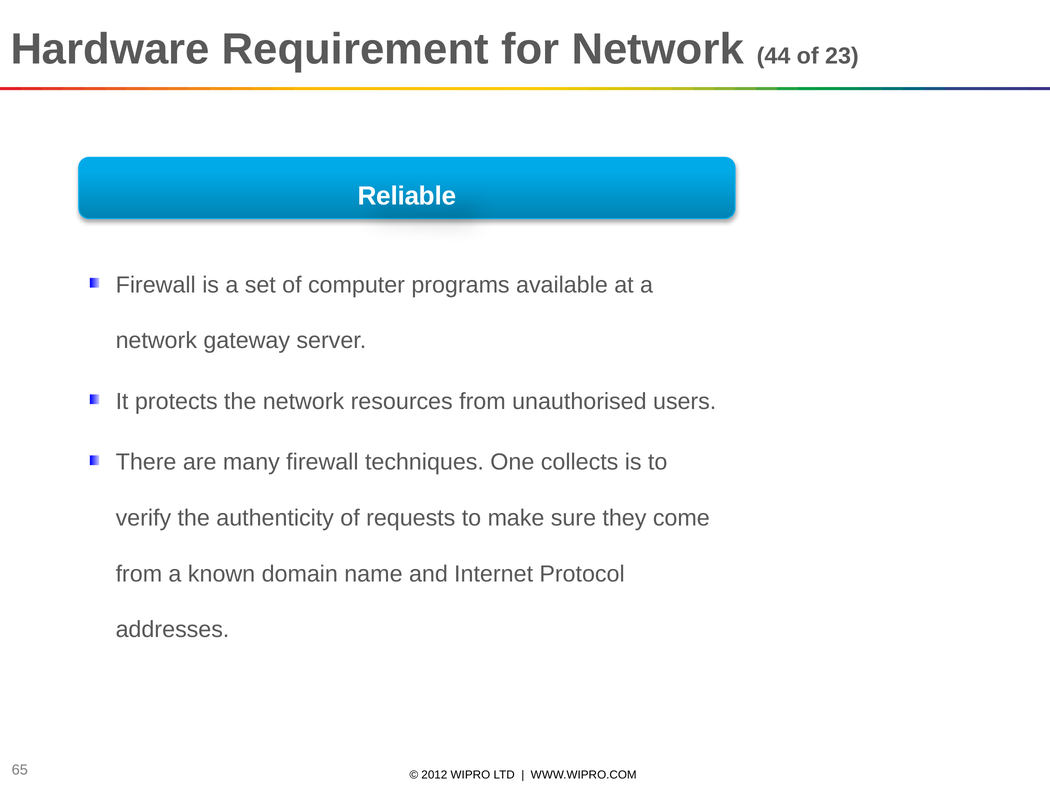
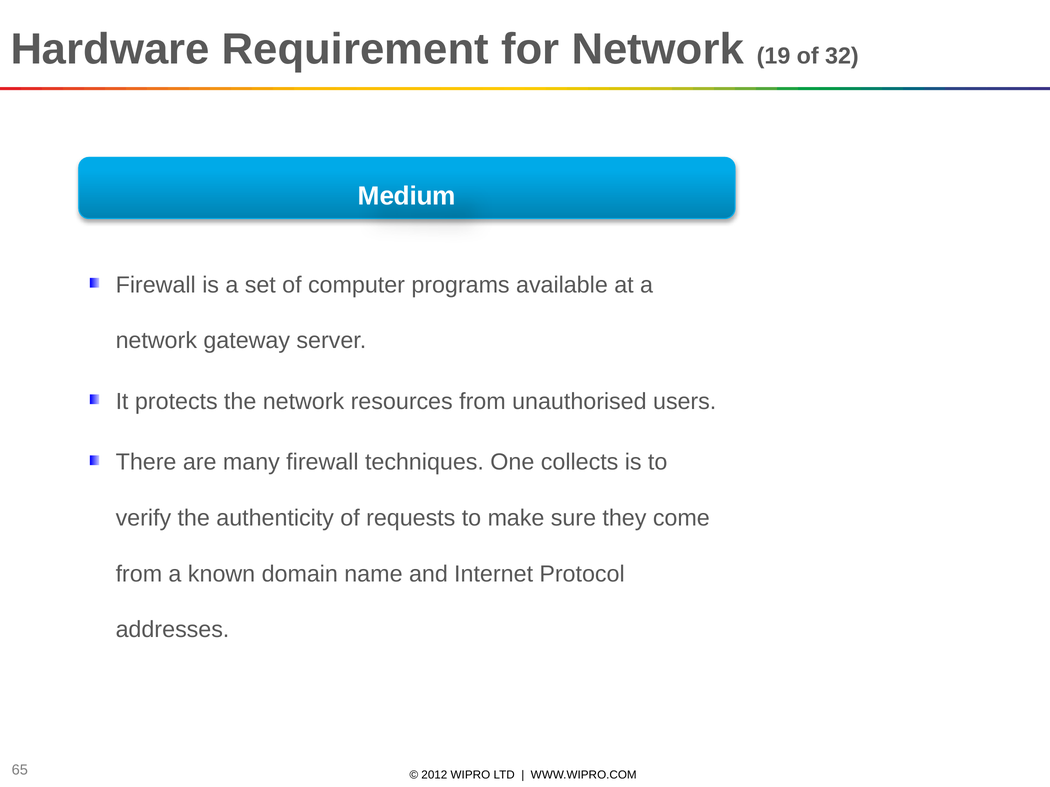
44: 44 -> 19
23: 23 -> 32
Reliable: Reliable -> Medium
